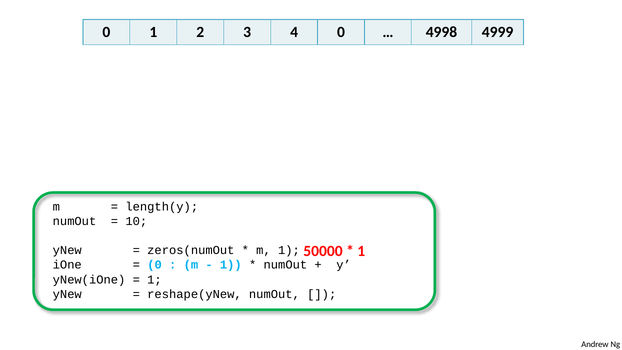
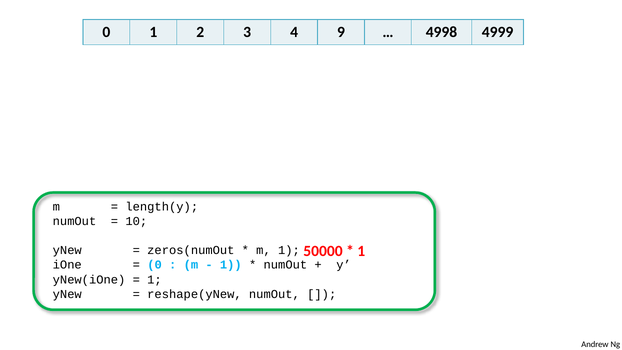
4 0: 0 -> 9
